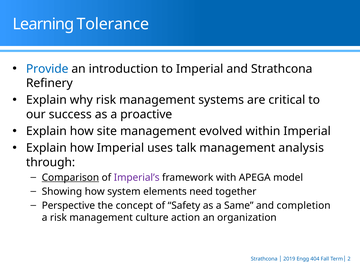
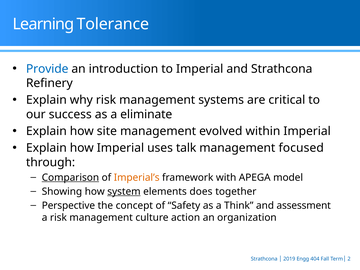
proactive: proactive -> eliminate
analysis: analysis -> focused
Imperial’s colour: purple -> orange
system underline: none -> present
need: need -> does
Same: Same -> Think
completion: completion -> assessment
